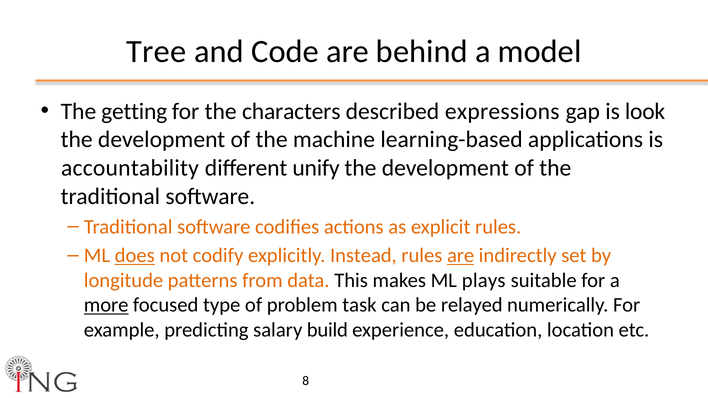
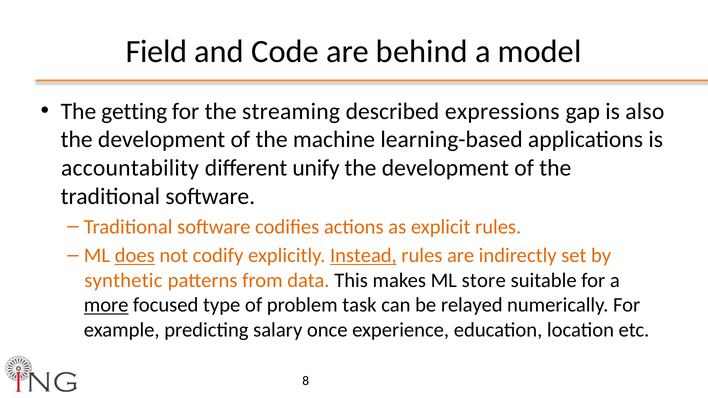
Tree: Tree -> Field
characters: characters -> streaming
look: look -> also
Instead underline: none -> present
are at (461, 256) underline: present -> none
longitude: longitude -> synthetic
plays: plays -> store
build: build -> once
